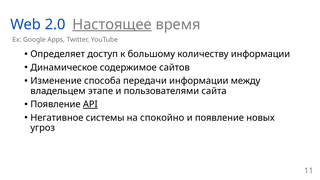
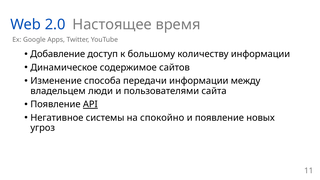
Настоящее underline: present -> none
Определяет: Определяет -> Добавление
этапе: этапе -> люди
